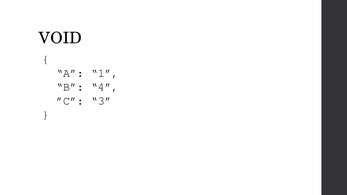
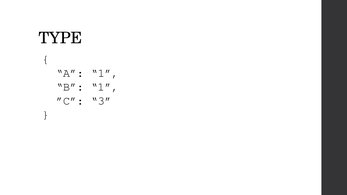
VOID: VOID -> TYPE
B 4: 4 -> 1
